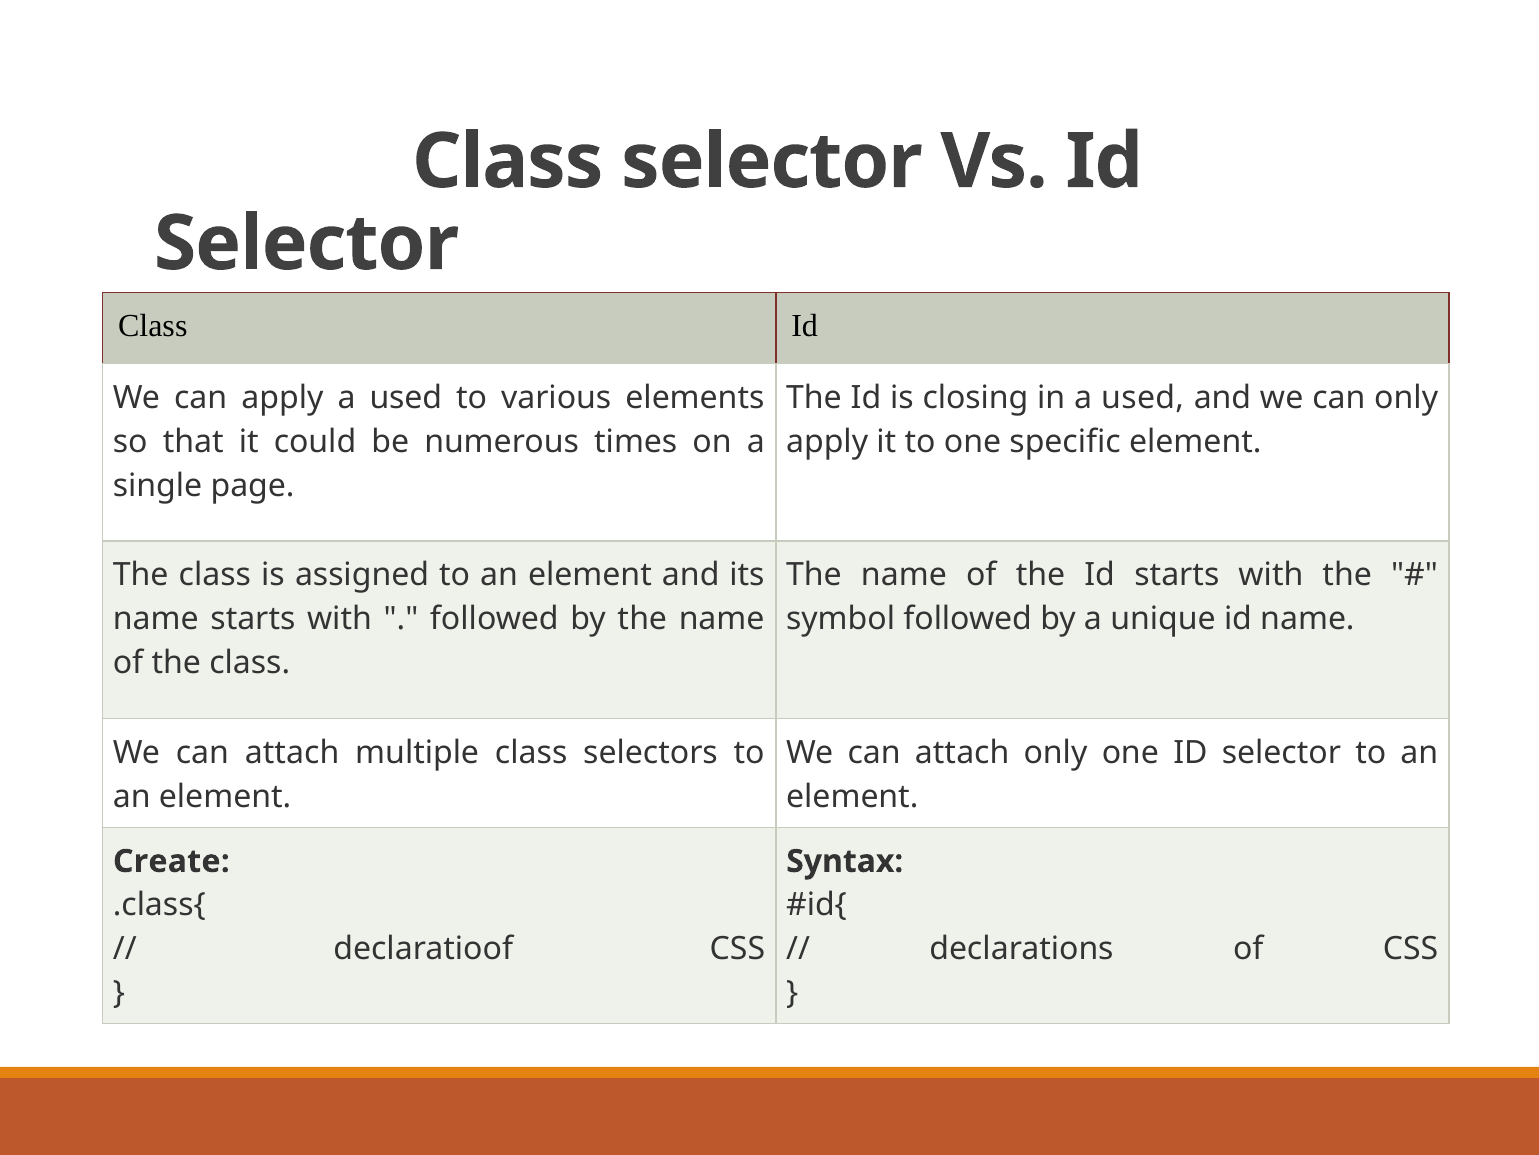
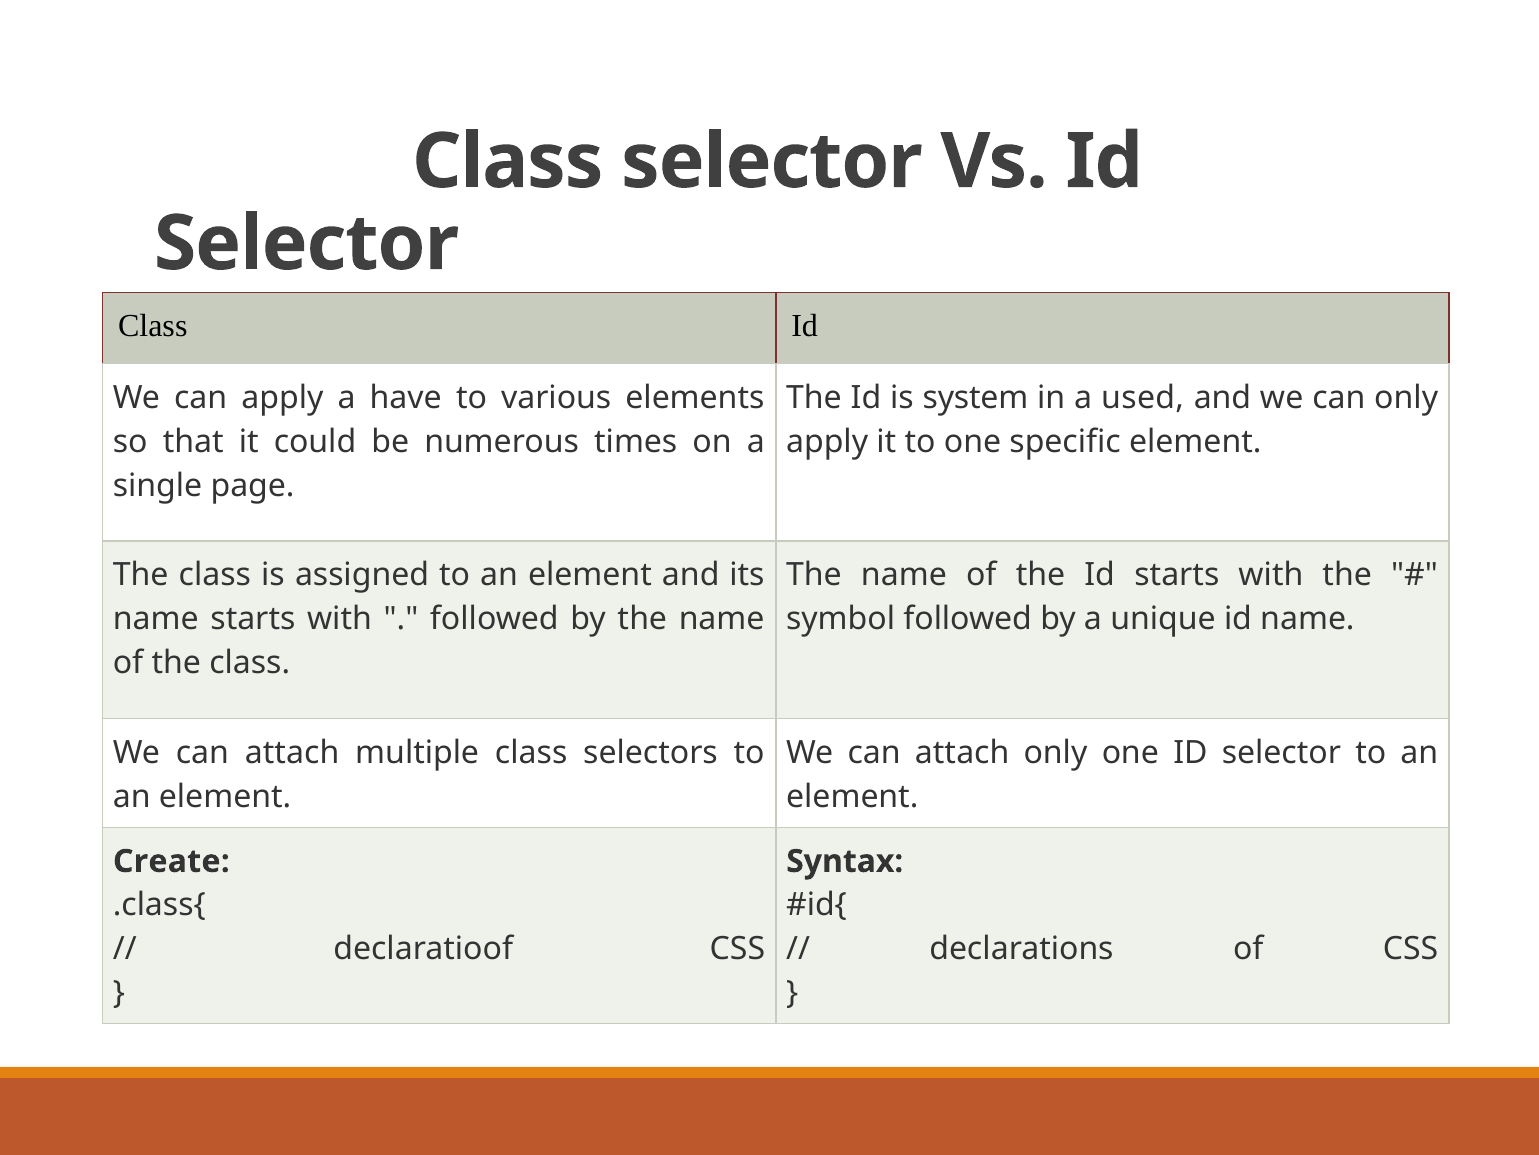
apply a used: used -> have
closing: closing -> system
